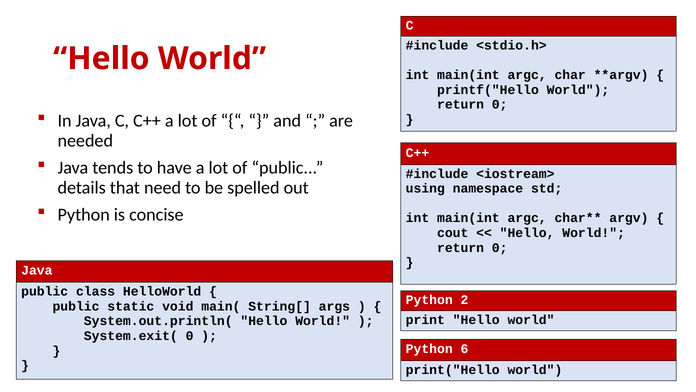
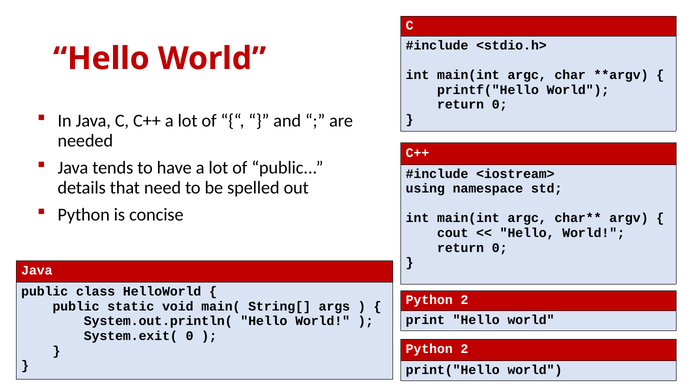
6 at (464, 349): 6 -> 2
